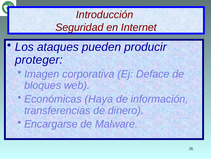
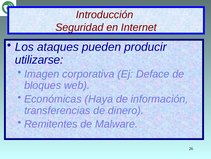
proteger: proteger -> utilizarse
Encargarse: Encargarse -> Remitentes
